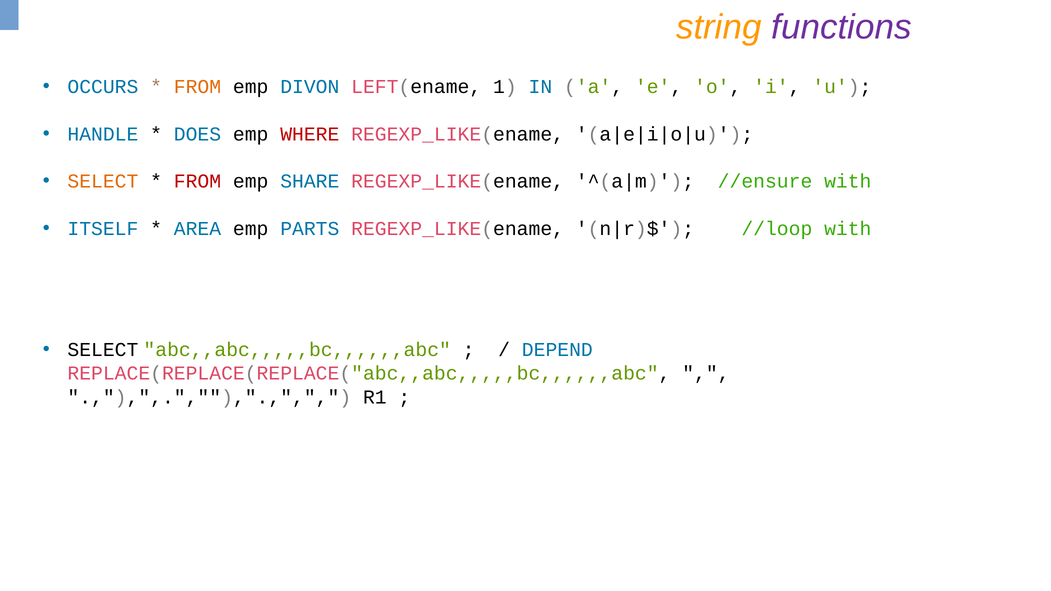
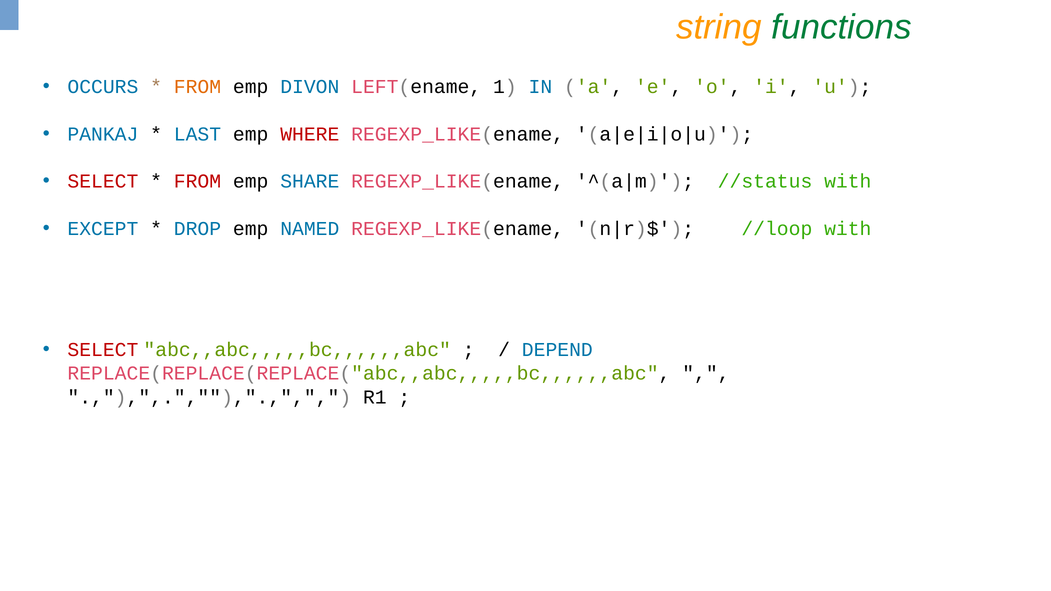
functions colour: purple -> green
HANDLE: HANDLE -> PANKAJ
DOES: DOES -> LAST
SELECT at (103, 182) colour: orange -> red
//ensure: //ensure -> //status
ITSELF: ITSELF -> EXCEPT
AREA: AREA -> DROP
PARTS: PARTS -> NAMED
SELECT at (103, 350) colour: black -> red
